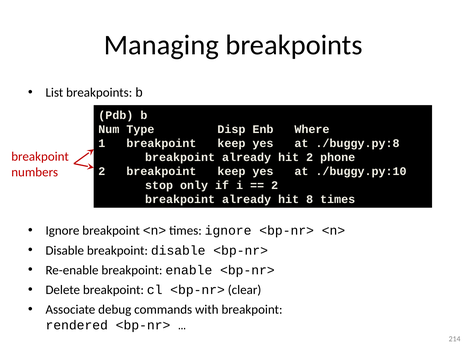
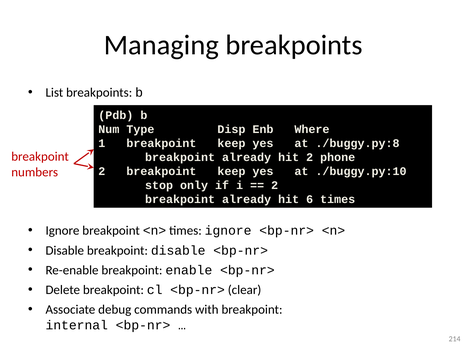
8: 8 -> 6
rendered: rendered -> internal
